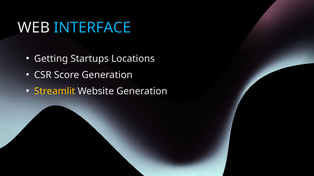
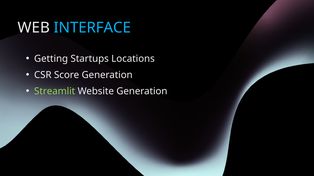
Streamlit colour: yellow -> light green
